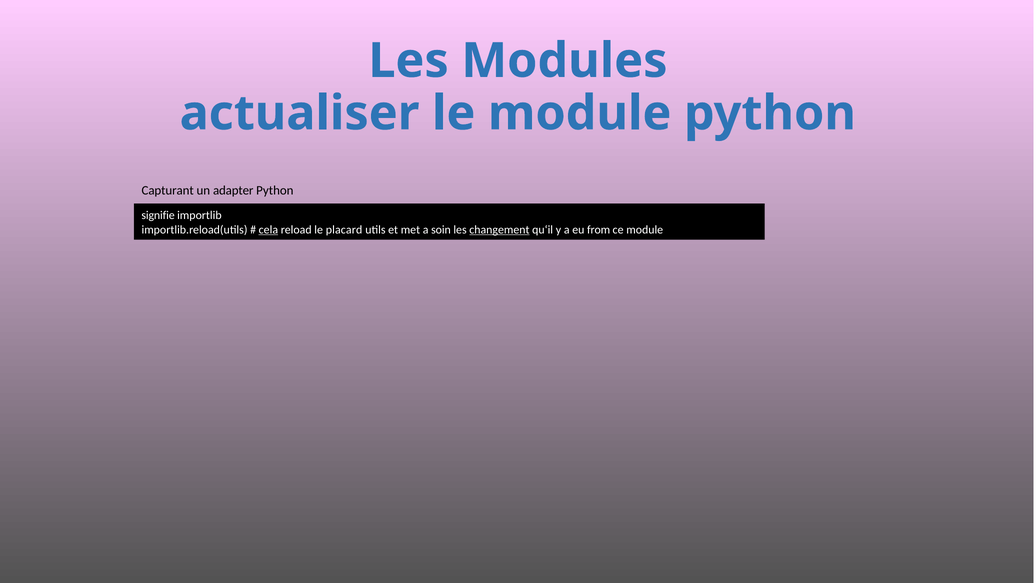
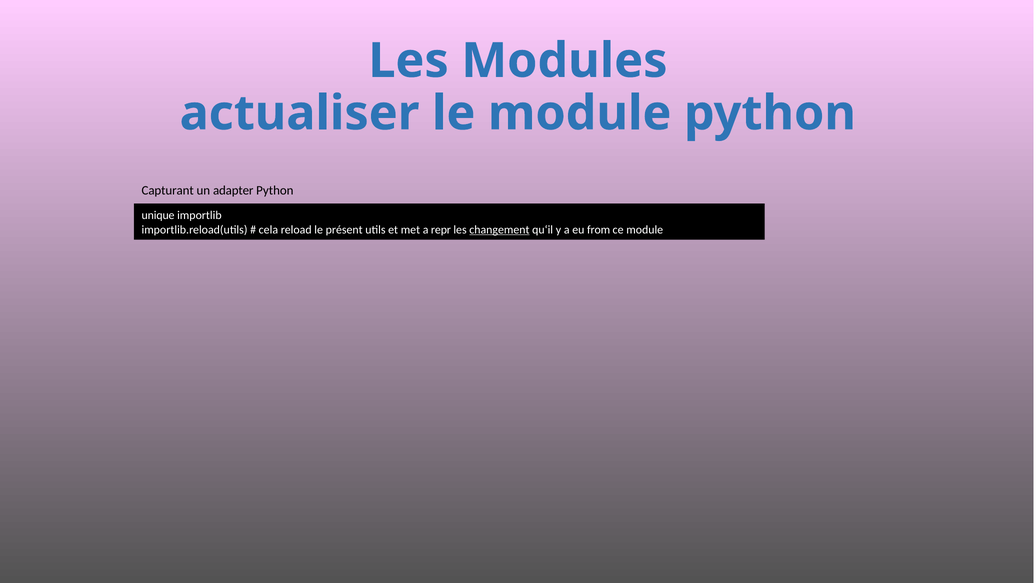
signifie: signifie -> unique
cela underline: present -> none
placard: placard -> présent
soin: soin -> repr
